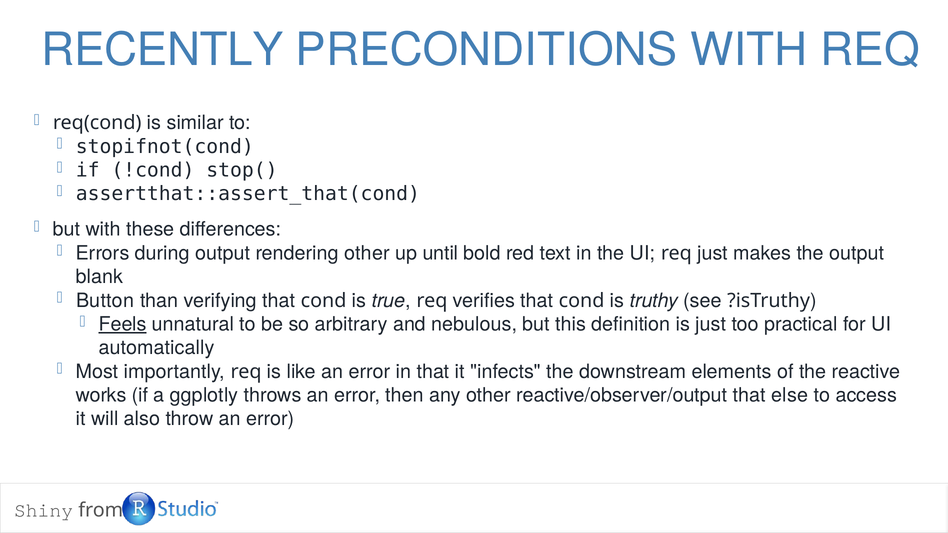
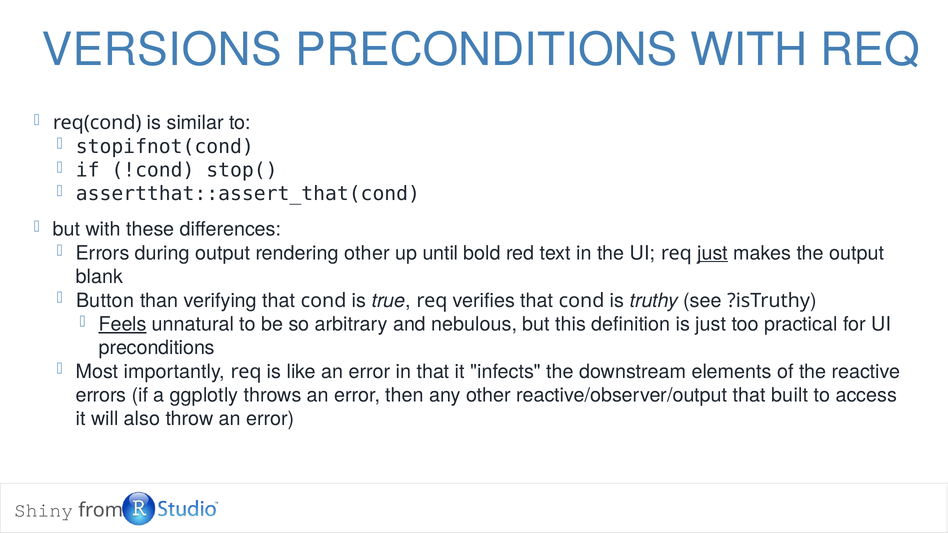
RECENTLY: RECENTLY -> VERSIONS
just at (713, 253) underline: none -> present
automatically at (157, 348): automatically -> preconditions
works at (101, 395): works -> errors
else: else -> built
